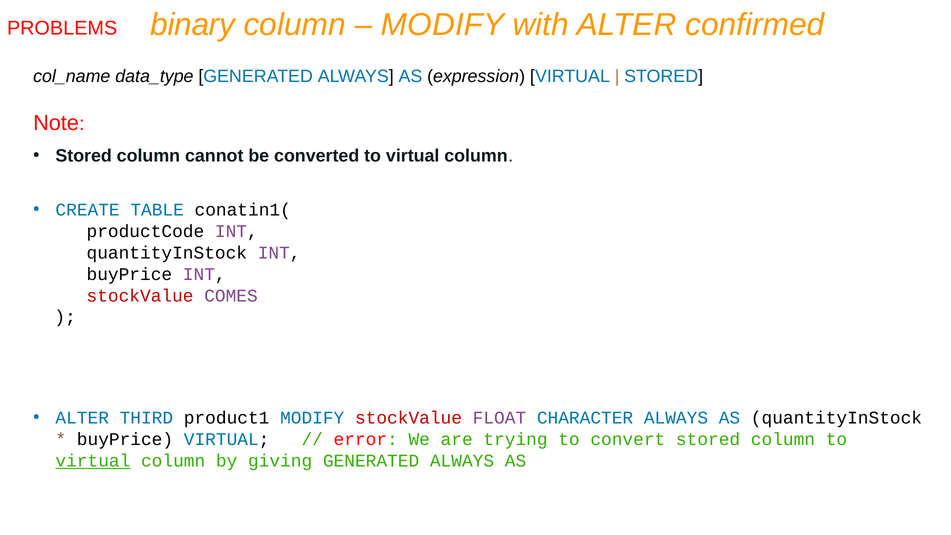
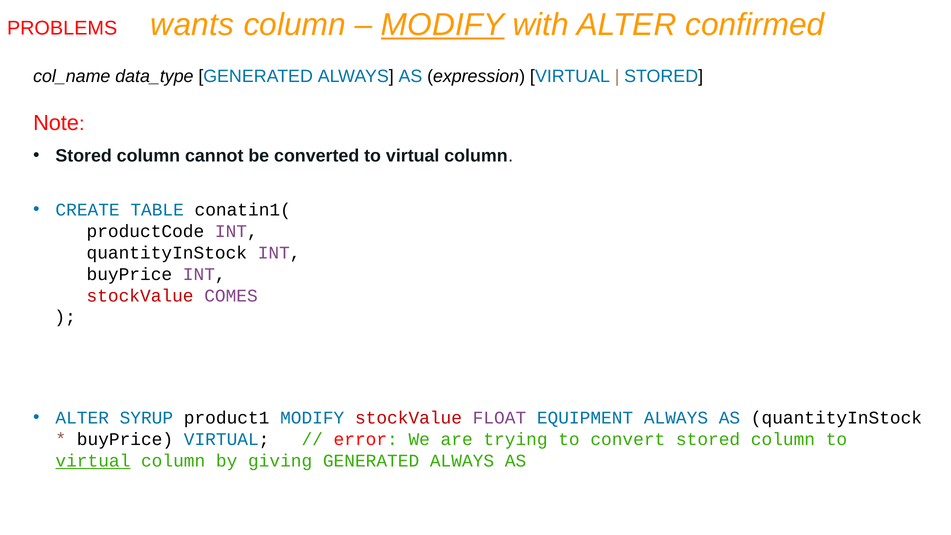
binary: binary -> wants
MODIFY at (443, 25) underline: none -> present
THIRD: THIRD -> SYRUP
CHARACTER: CHARACTER -> EQUIPMENT
